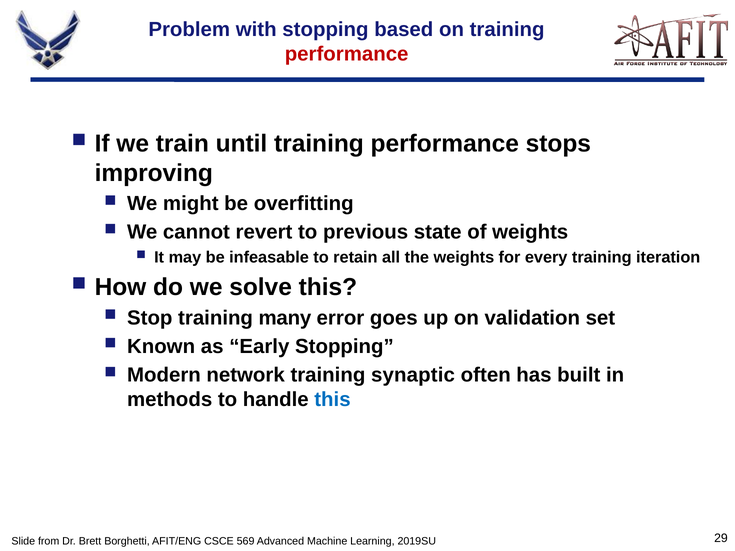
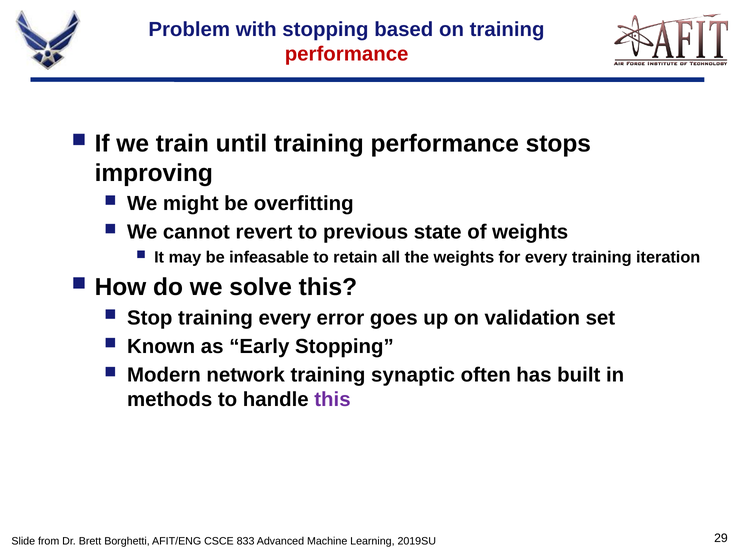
training many: many -> every
this at (332, 400) colour: blue -> purple
569: 569 -> 833
